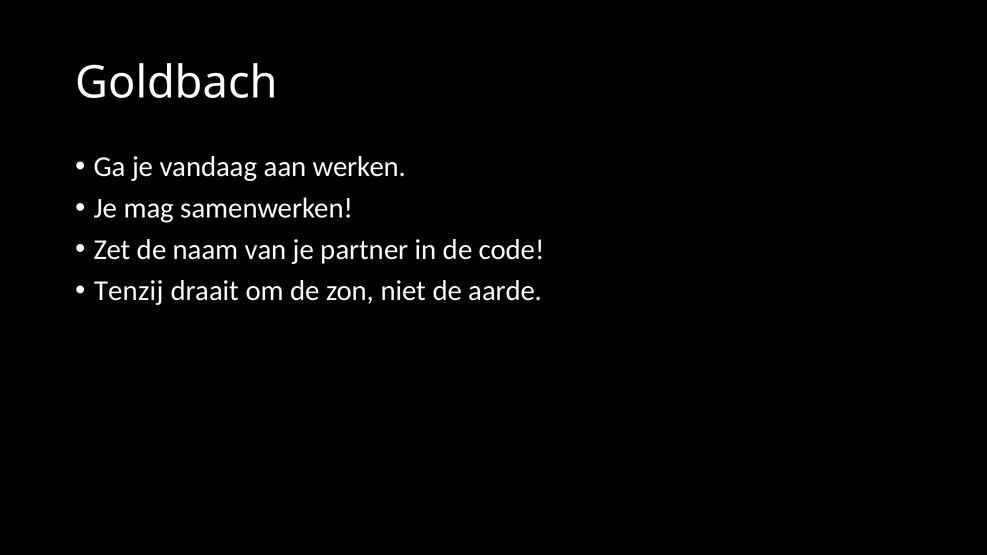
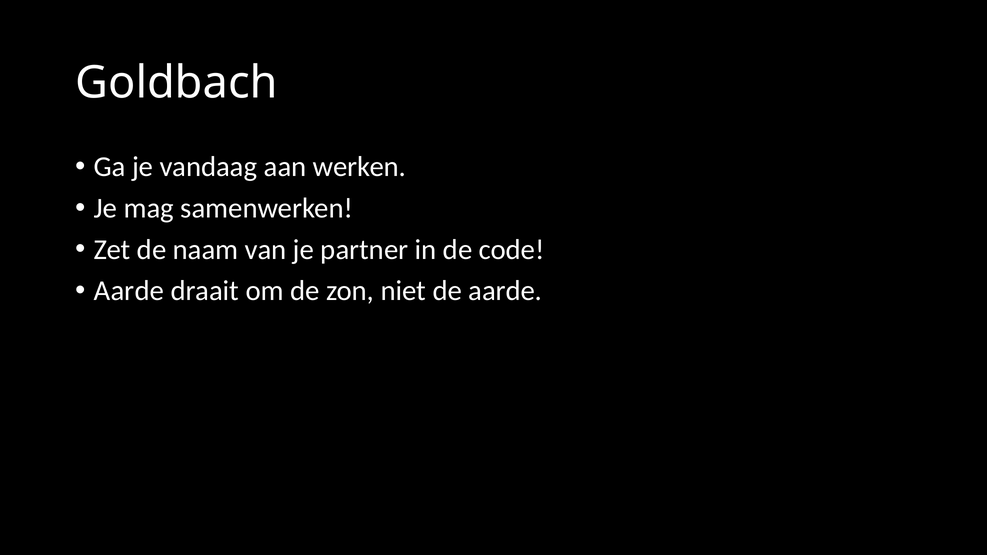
Tenzij at (129, 291): Tenzij -> Aarde
